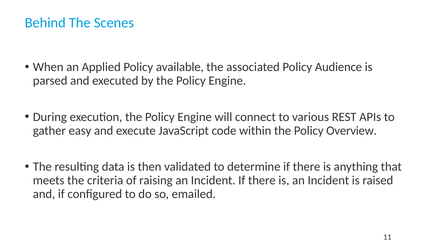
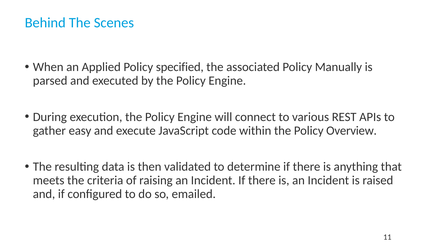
available: available -> specified
Audience: Audience -> Manually
